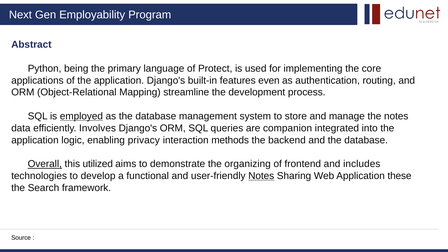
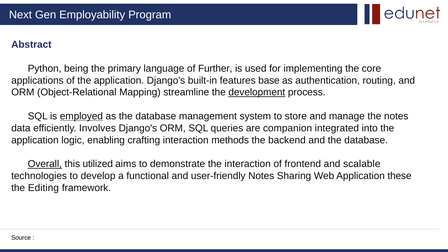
Protect: Protect -> Further
even: even -> base
development underline: none -> present
privacy: privacy -> crafting
the organizing: organizing -> interaction
includes: includes -> scalable
Notes at (261, 176) underline: present -> none
Search: Search -> Editing
